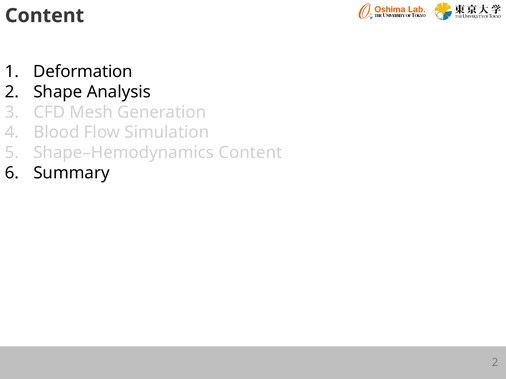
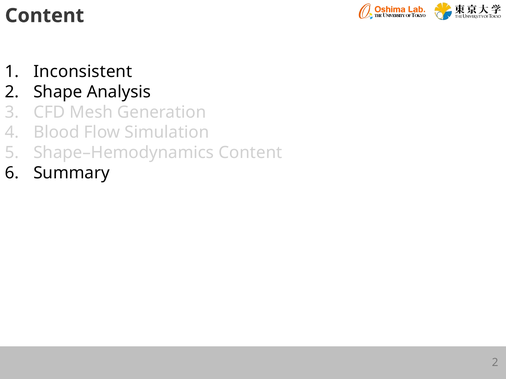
Deformation: Deformation -> Inconsistent
